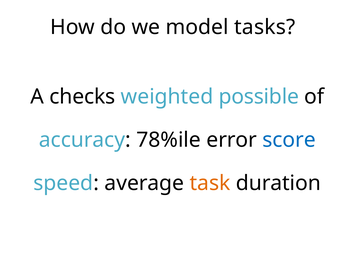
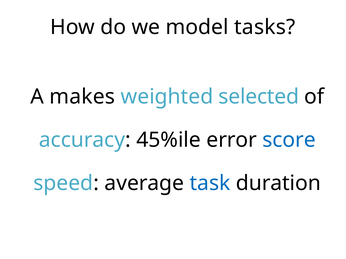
checks: checks -> makes
possible: possible -> selected
78%ile: 78%ile -> 45%ile
task colour: orange -> blue
